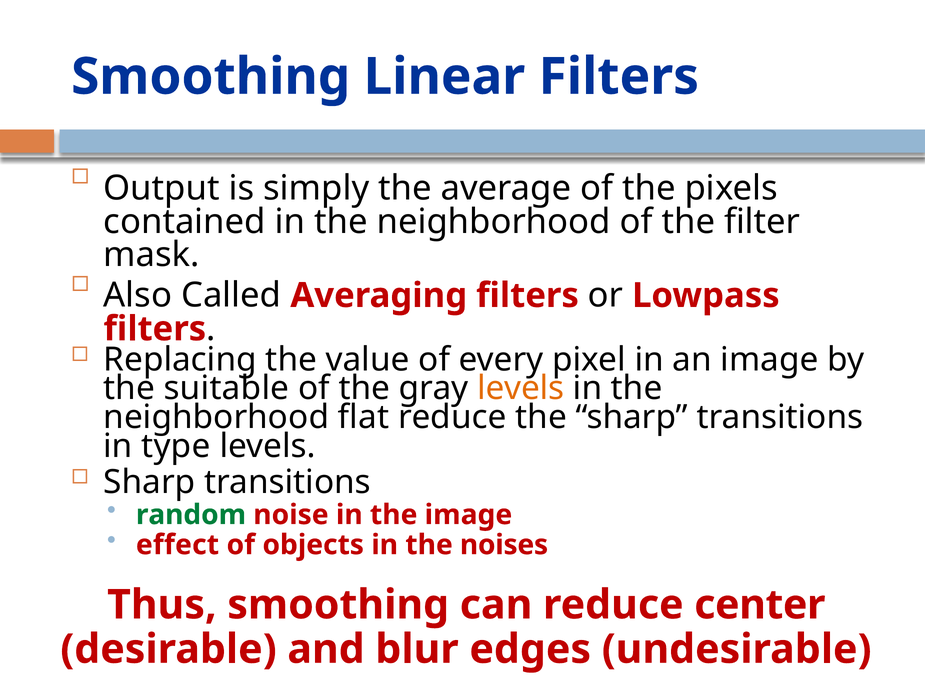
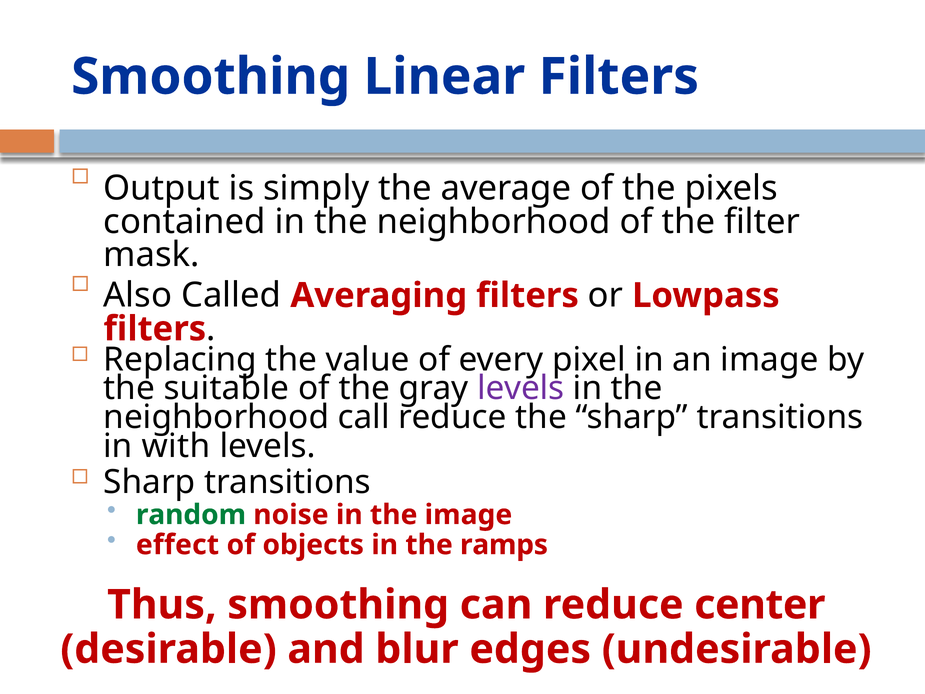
levels at (521, 388) colour: orange -> purple
flat: flat -> call
type: type -> with
noises: noises -> ramps
